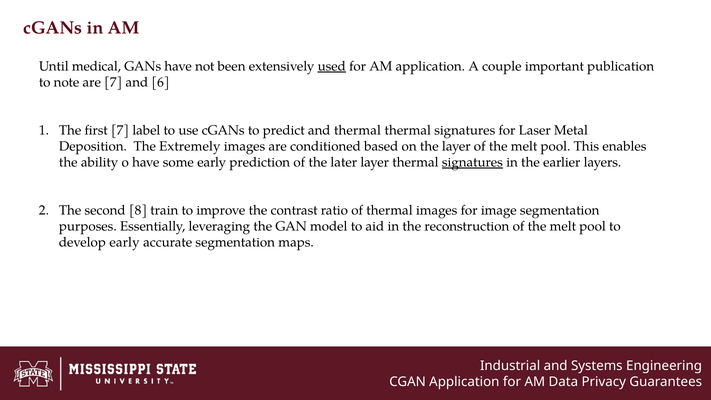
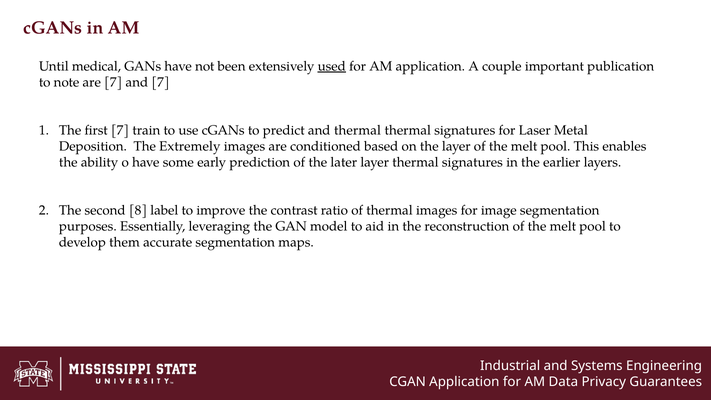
and 6: 6 -> 7
label: label -> train
signatures at (472, 162) underline: present -> none
train: train -> label
develop early: early -> them
